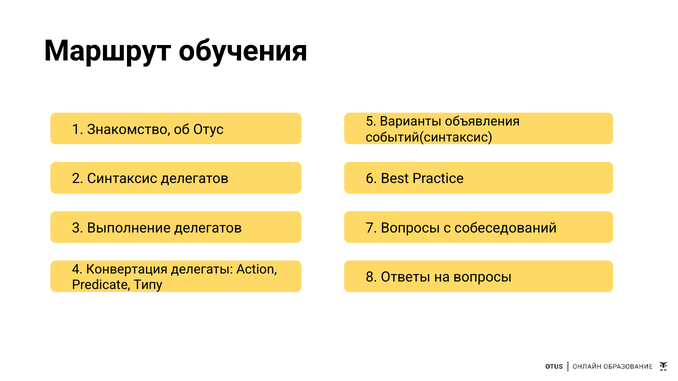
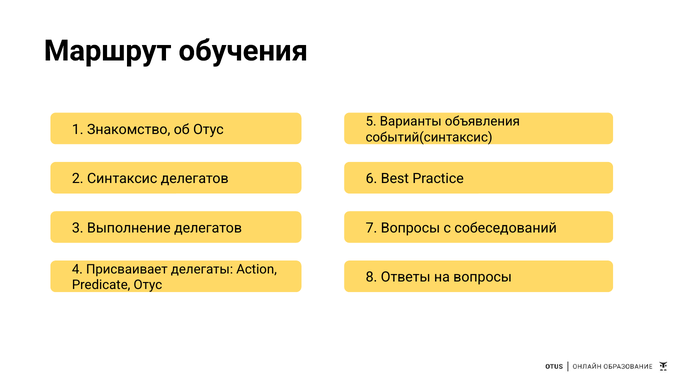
Конвертация: Конвертация -> Присваивает
Predicate Типу: Типу -> Отус
